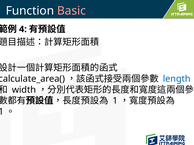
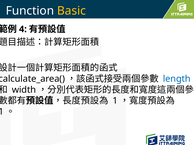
Basic colour: pink -> yellow
